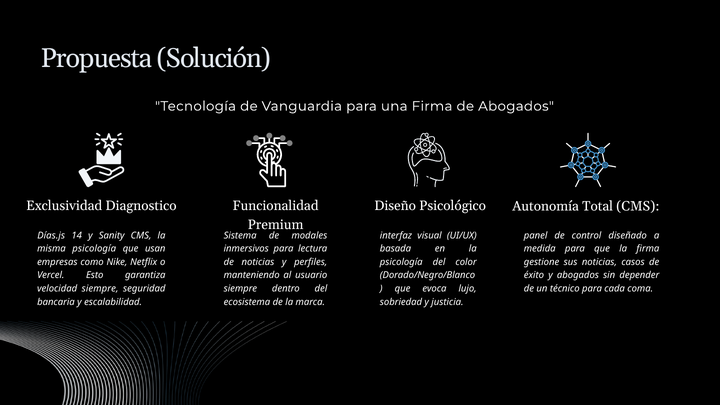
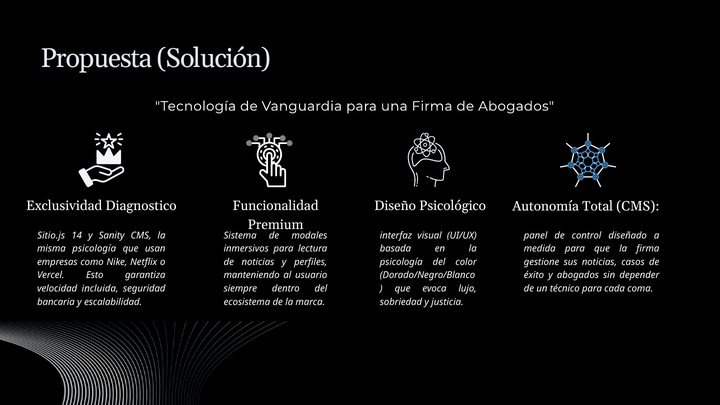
Días.js: Días.js -> Sitio.js
velocidad siempre: siempre -> incluida
